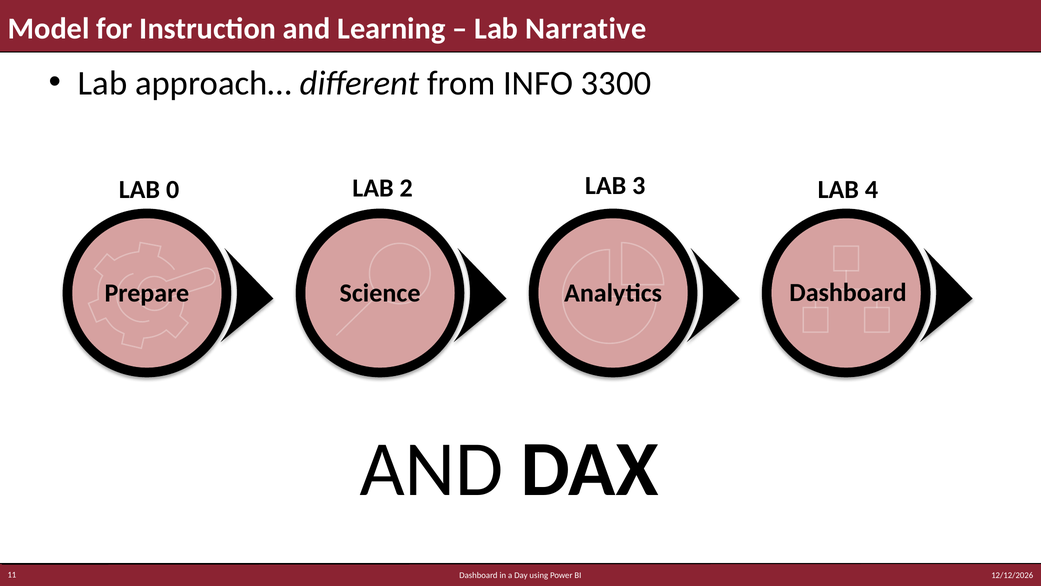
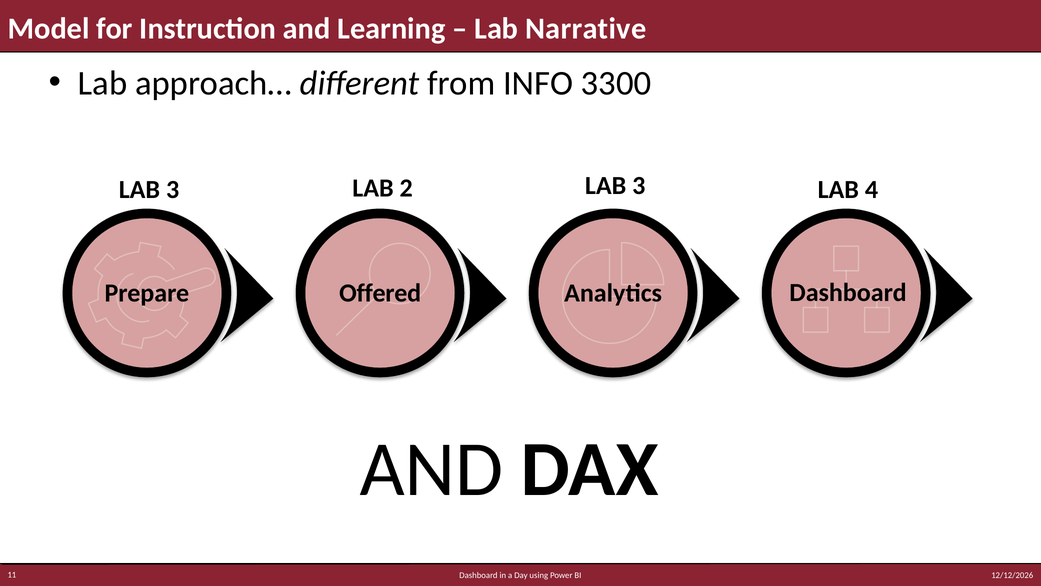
0 at (173, 190): 0 -> 3
Science: Science -> Offered
